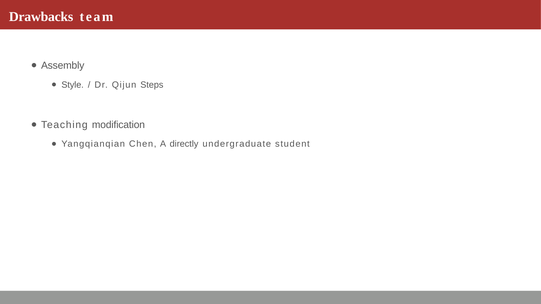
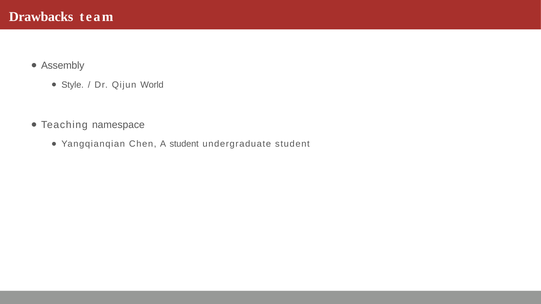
Steps: Steps -> World
modification: modification -> namespace
A directly: directly -> student
